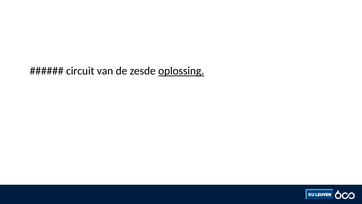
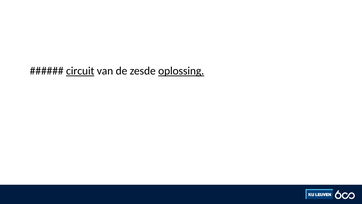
circuit underline: none -> present
